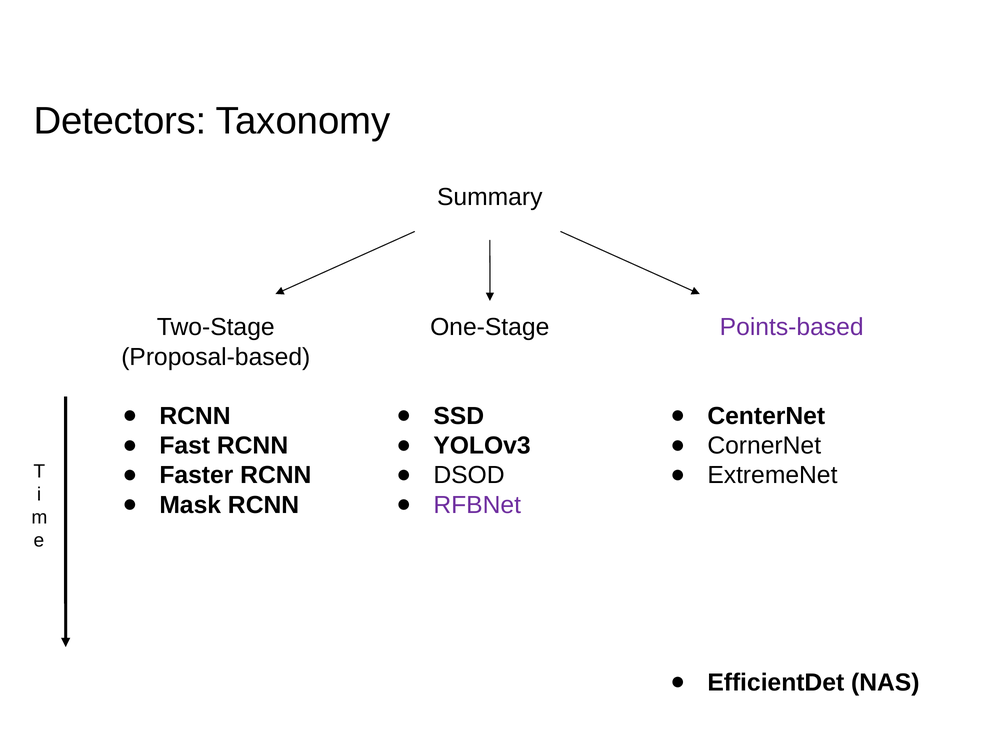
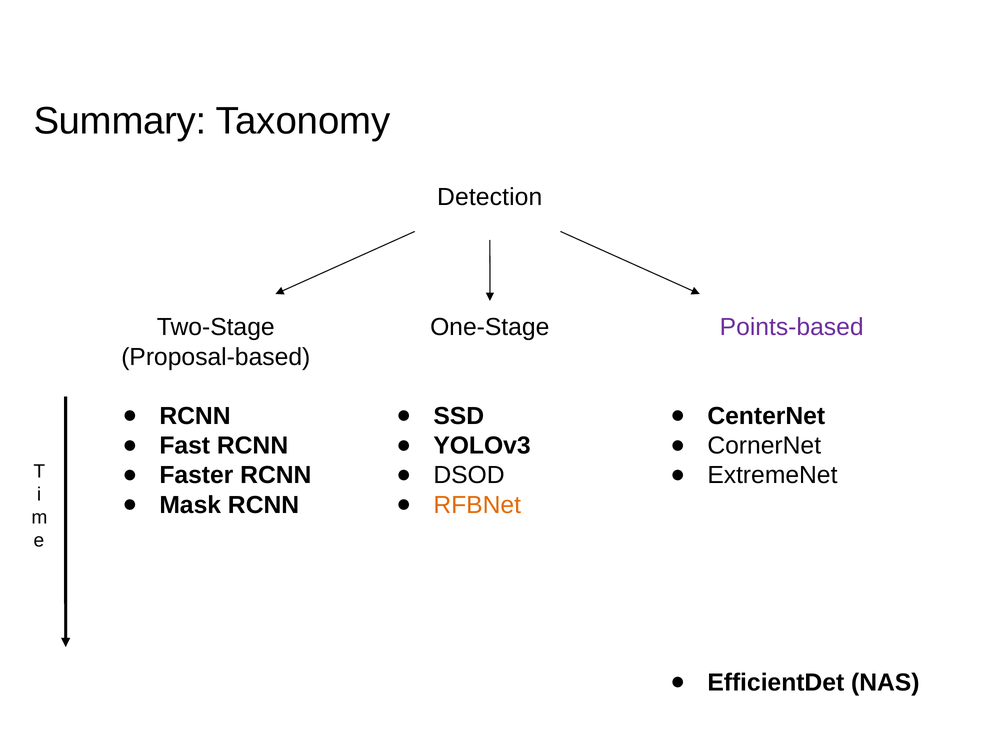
Detectors: Detectors -> Summary
Summary: Summary -> Detection
RFBNet colour: purple -> orange
